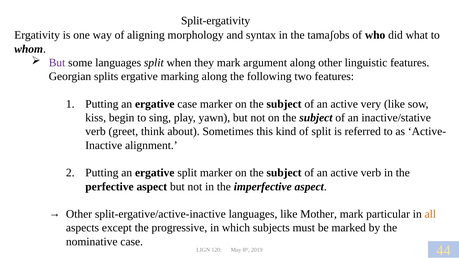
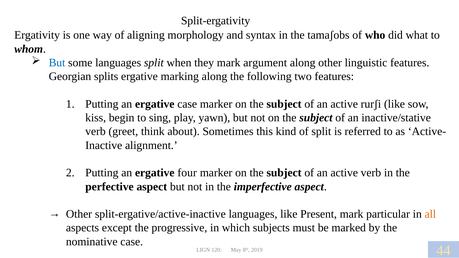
But at (57, 63) colour: purple -> blue
very: very -> rurʃi
ergative split: split -> four
Mother: Mother -> Present
